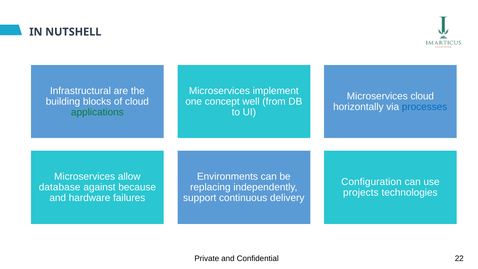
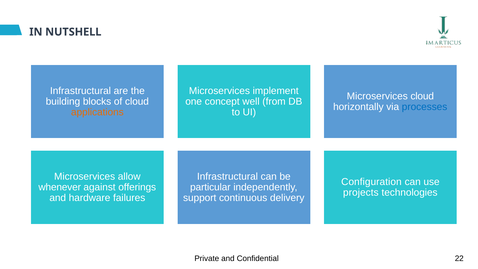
applications colour: green -> orange
Environments at (227, 176): Environments -> Infrastructural
database: database -> whenever
because: because -> offerings
replacing: replacing -> particular
